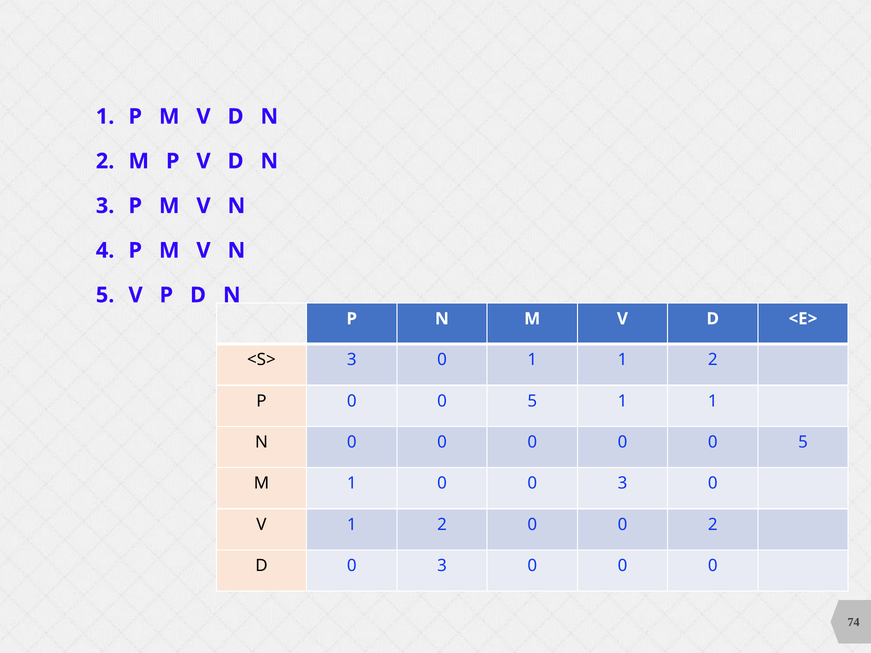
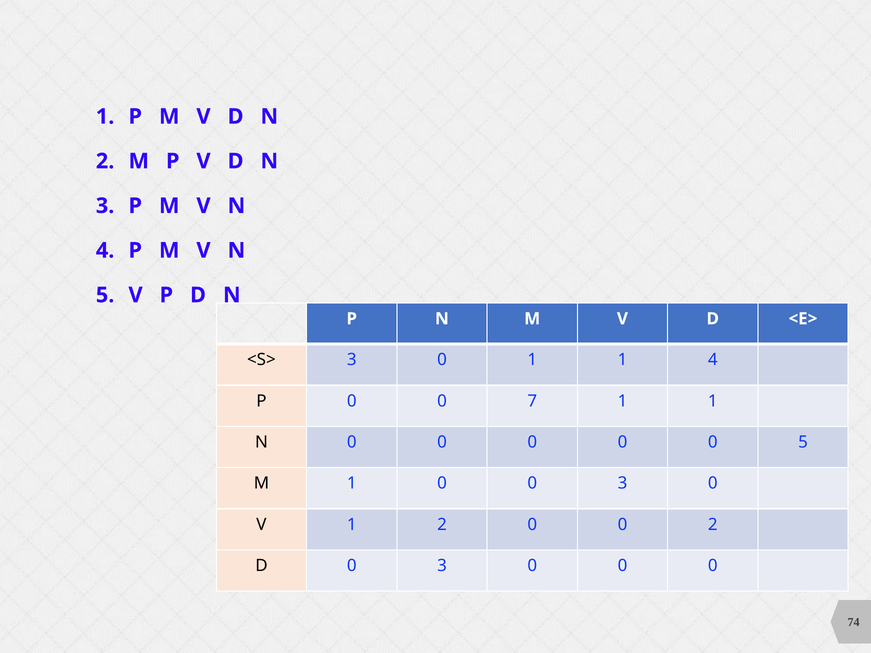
1 1 2: 2 -> 4
P 0 0 5: 5 -> 7
